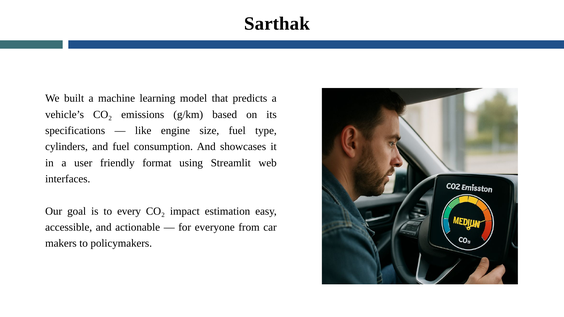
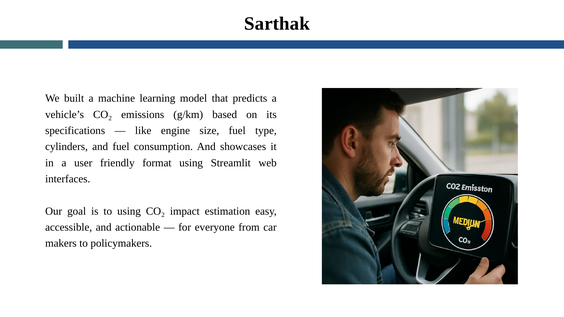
to every: every -> using
